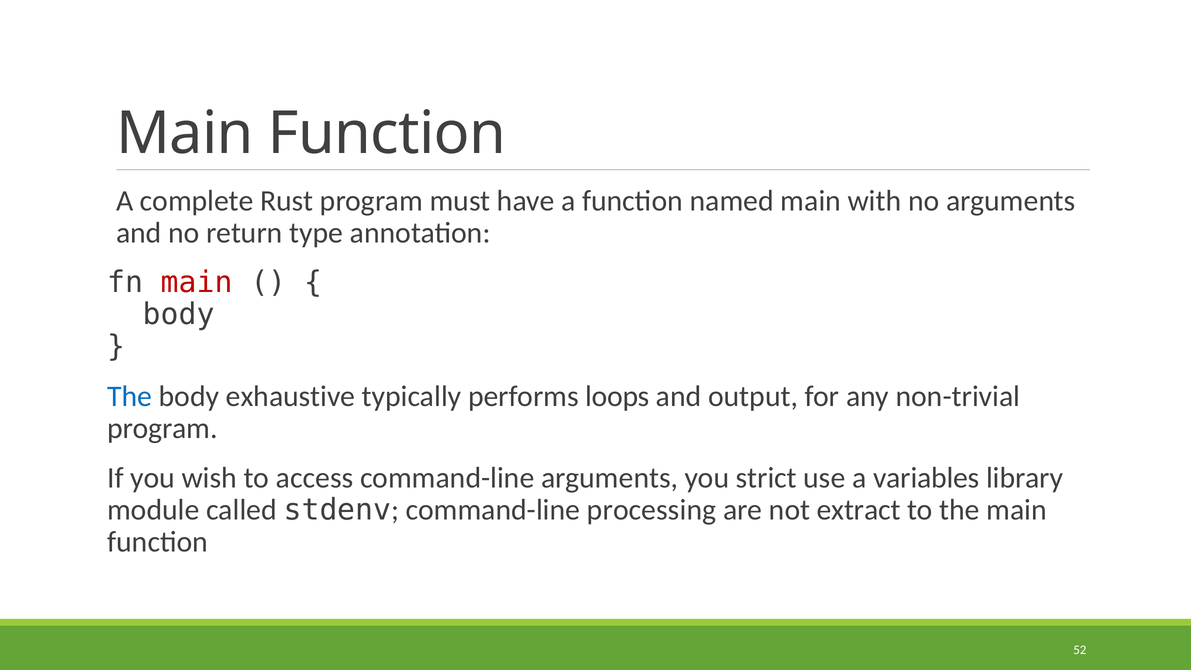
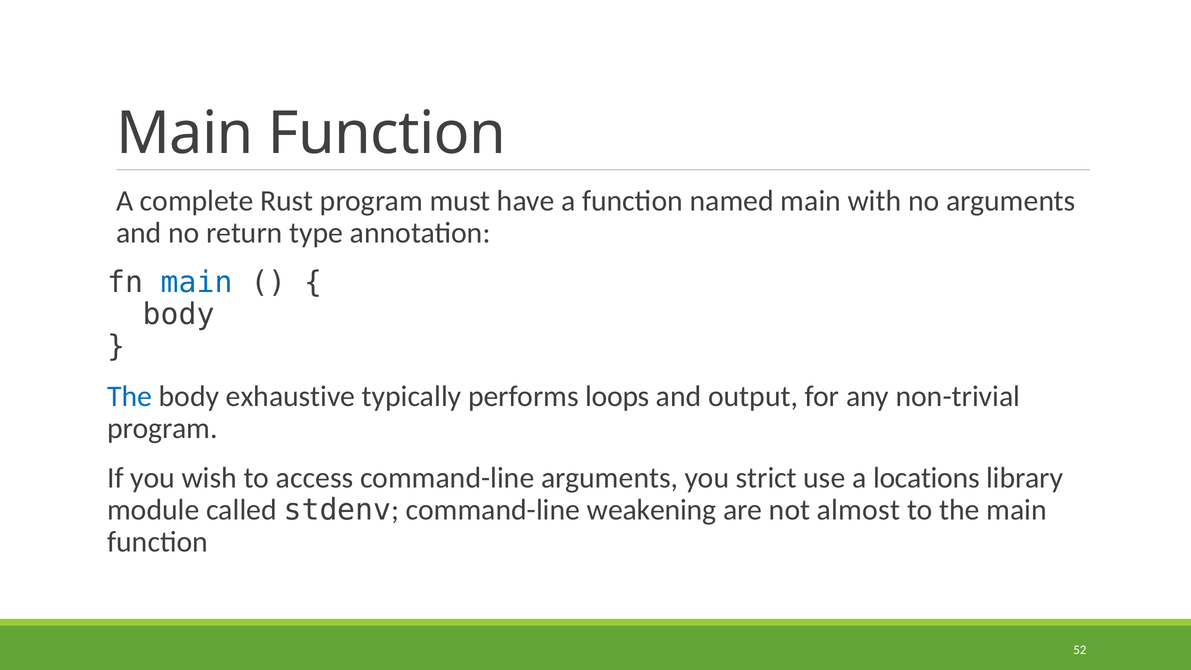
main at (197, 282) colour: red -> blue
variables: variables -> locations
processing: processing -> weakening
extract: extract -> almost
